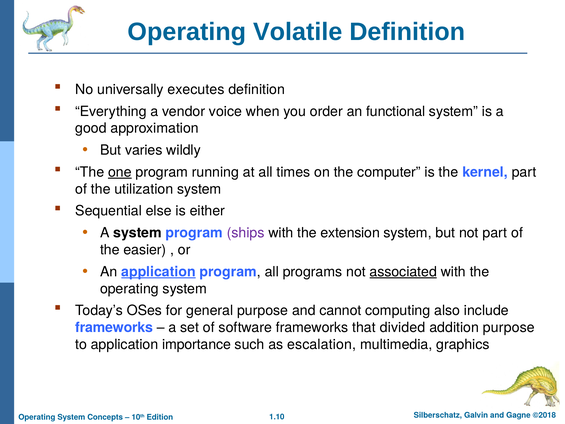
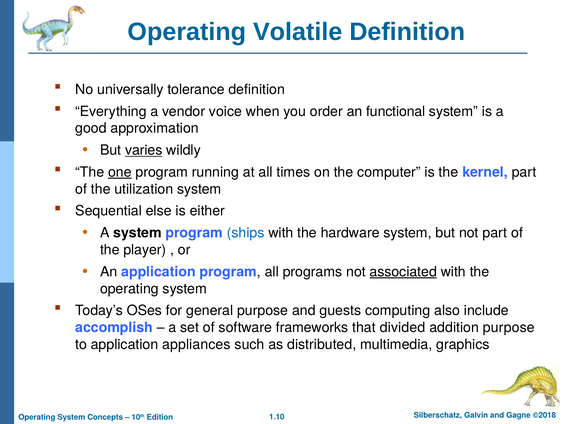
executes: executes -> tolerance
varies underline: none -> present
ships colour: purple -> blue
extension: extension -> hardware
easier: easier -> player
application at (158, 272) underline: present -> none
cannot: cannot -> guests
frameworks at (114, 327): frameworks -> accomplish
importance: importance -> appliances
escalation: escalation -> distributed
